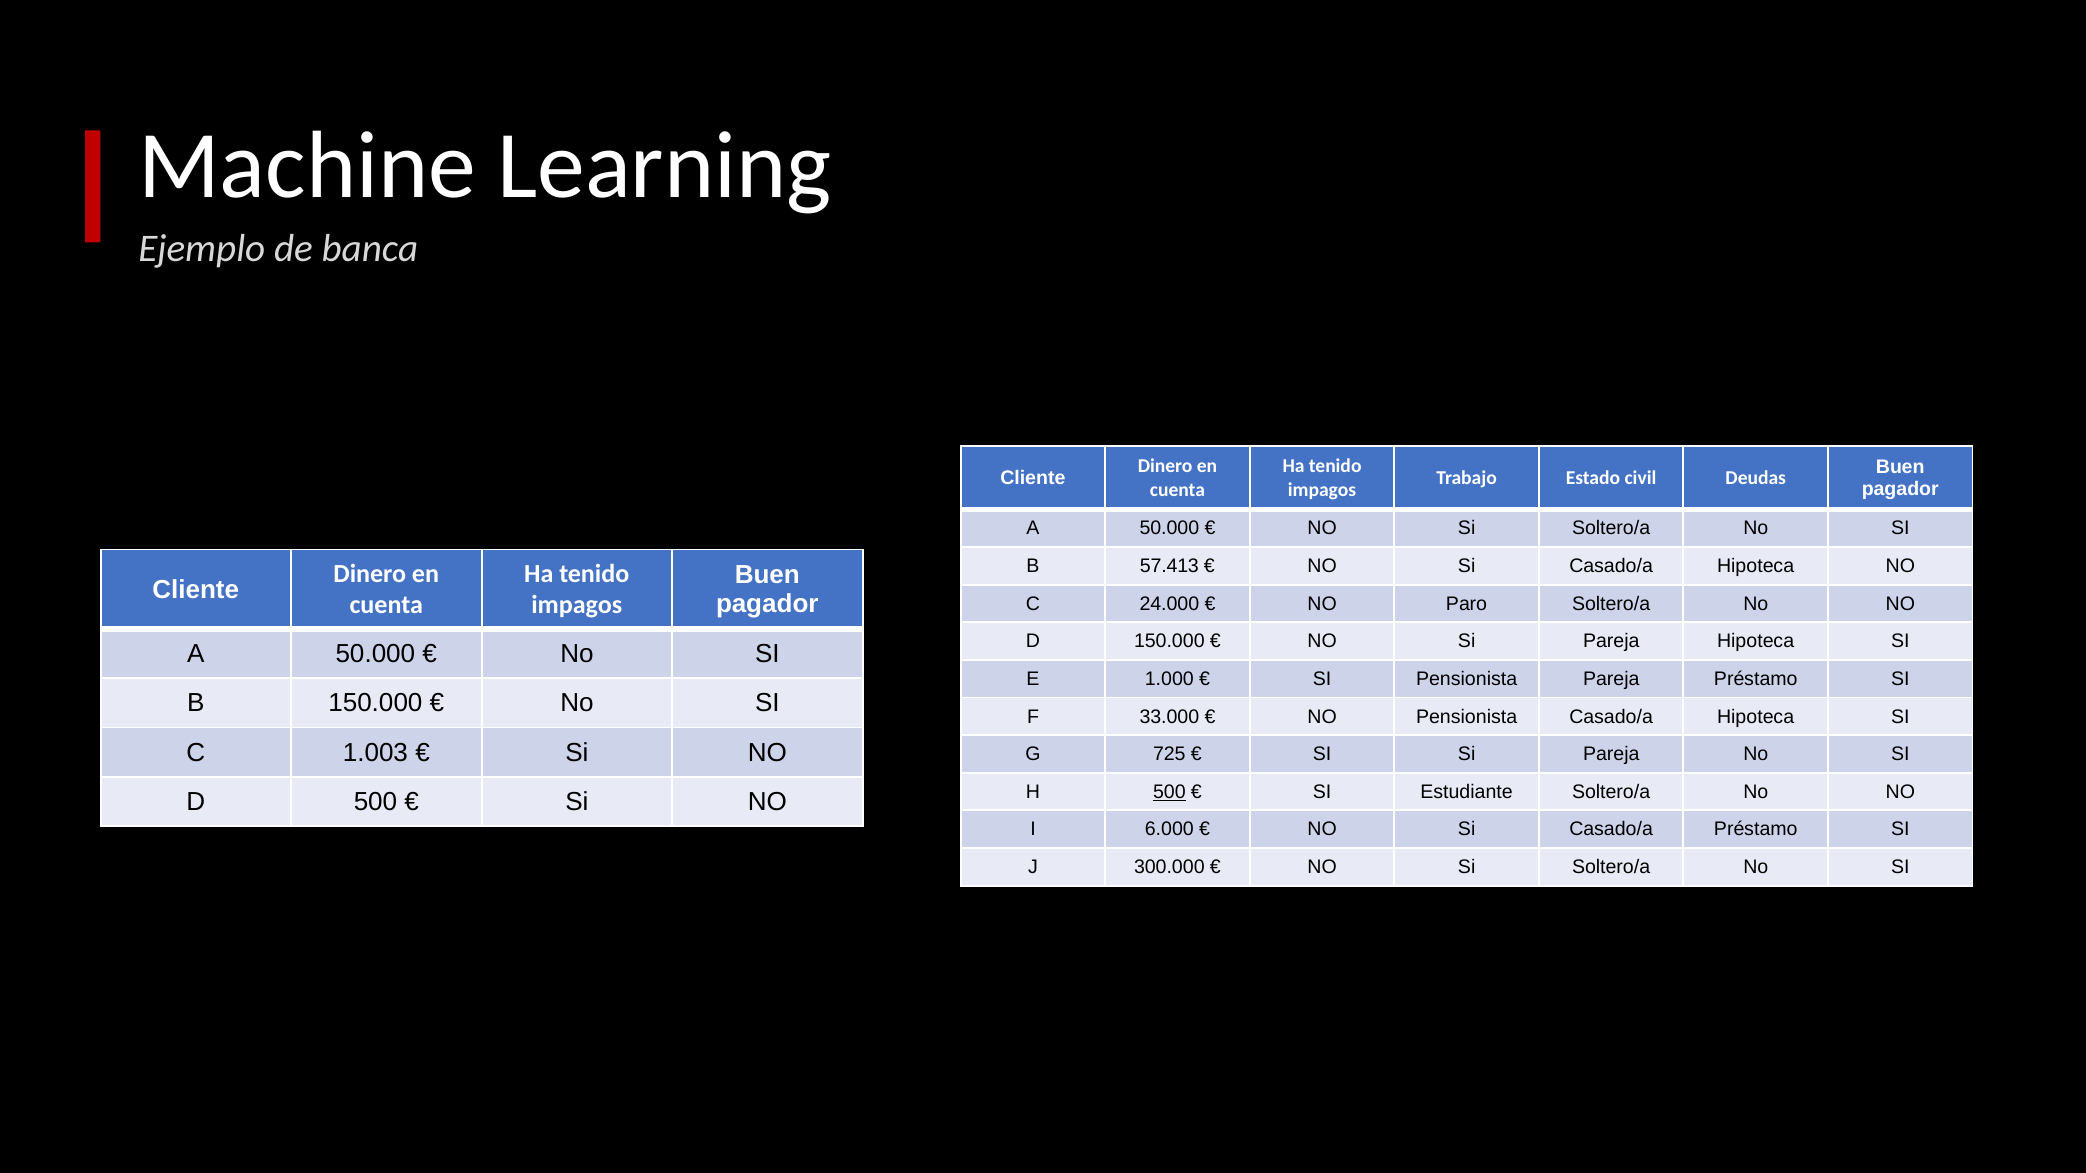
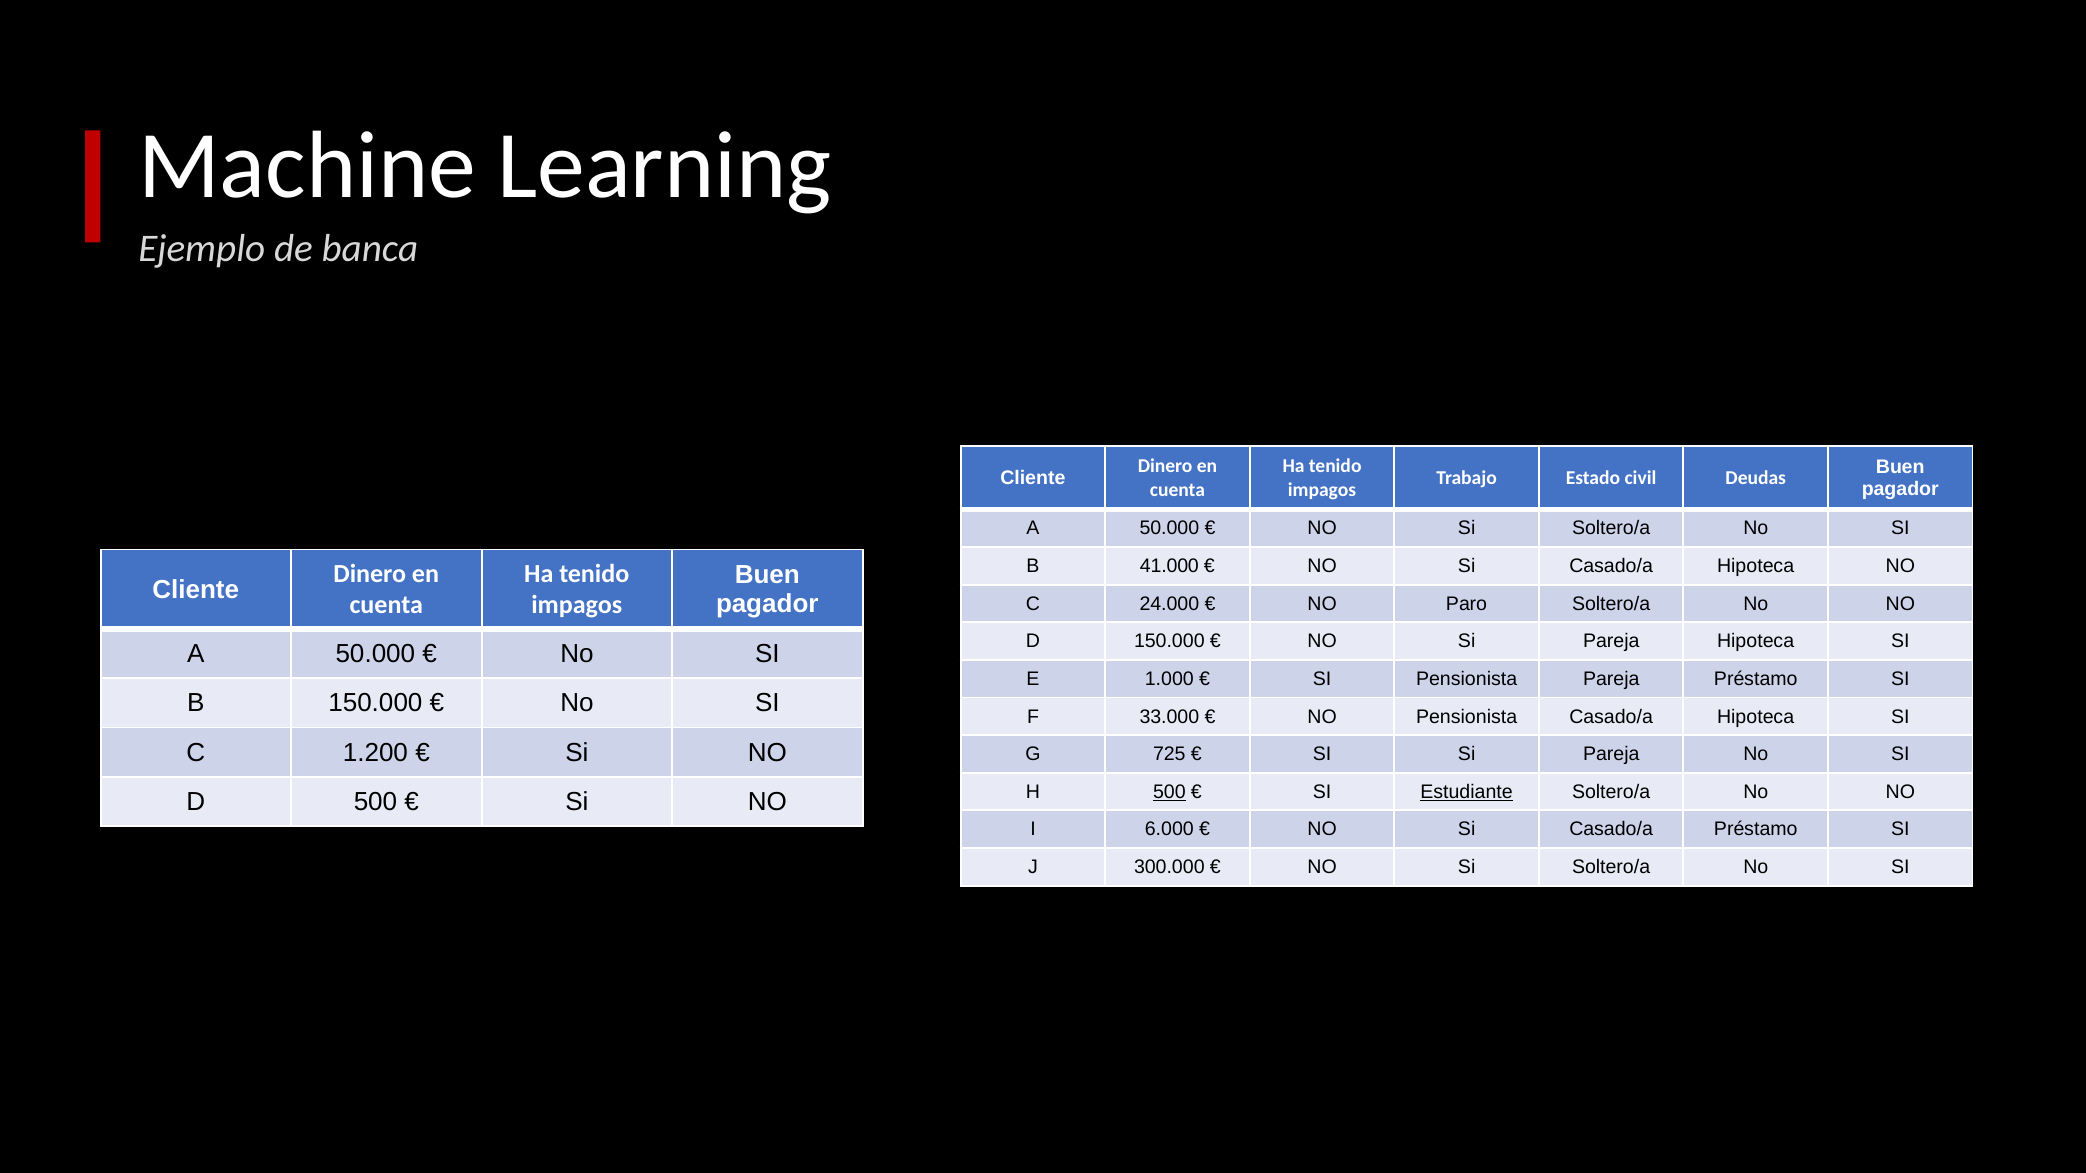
57.413: 57.413 -> 41.000
1.003: 1.003 -> 1.200
Estudiante underline: none -> present
